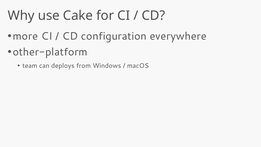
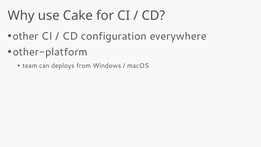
more: more -> other
